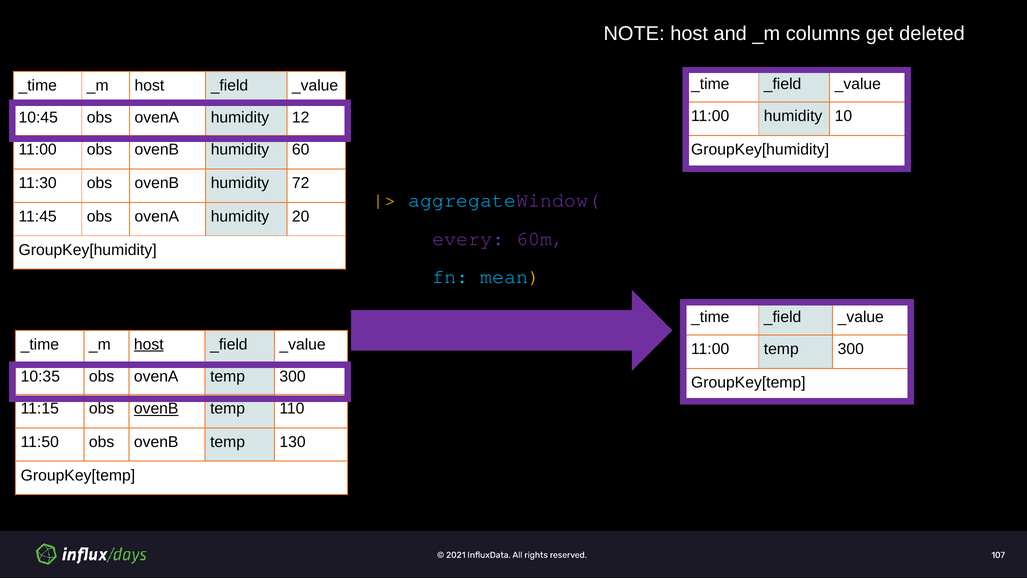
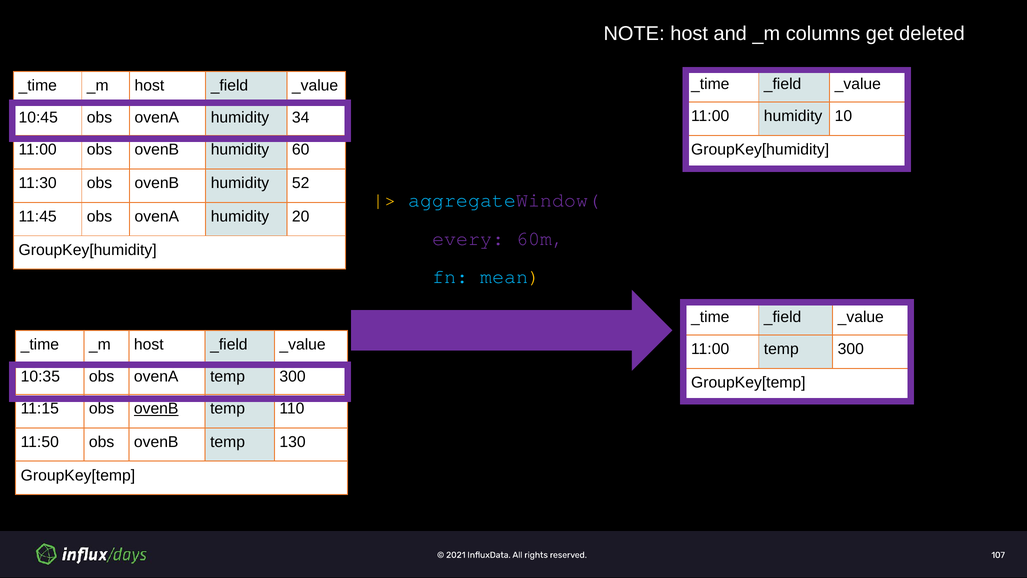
12: 12 -> 34
72: 72 -> 52
host at (149, 344) underline: present -> none
